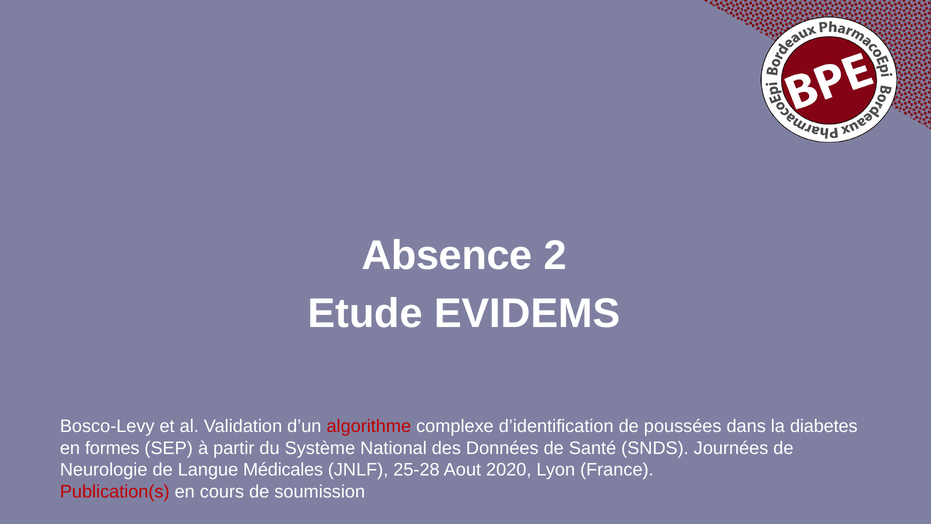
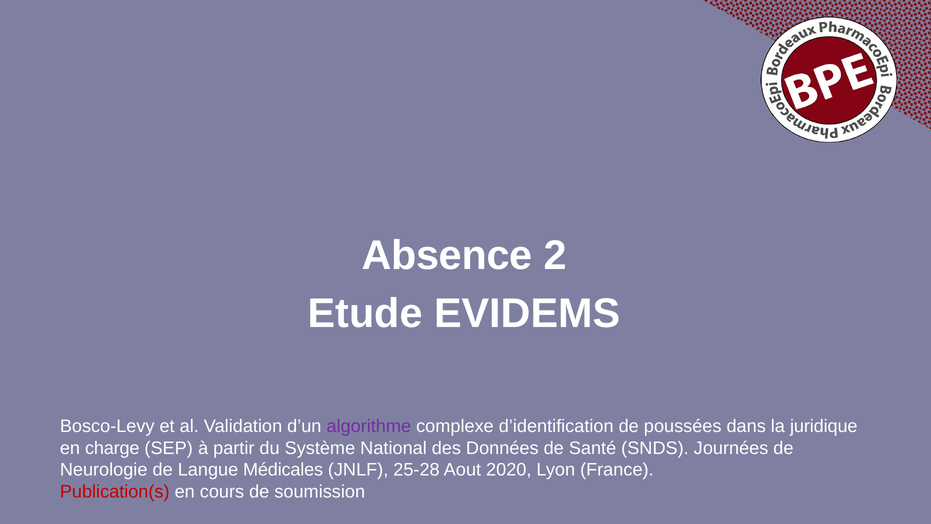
algorithme colour: red -> purple
diabetes: diabetes -> juridique
formes: formes -> charge
